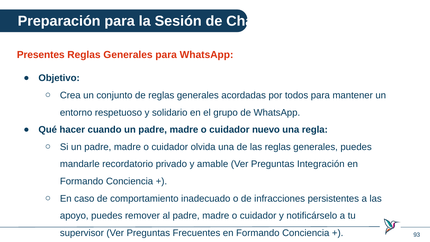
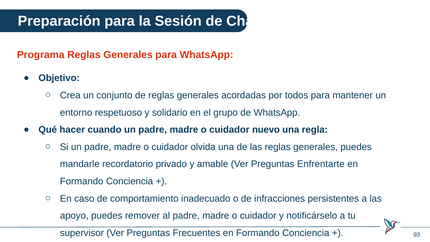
Presentes: Presentes -> Programa
Integración: Integración -> Enfrentarte
